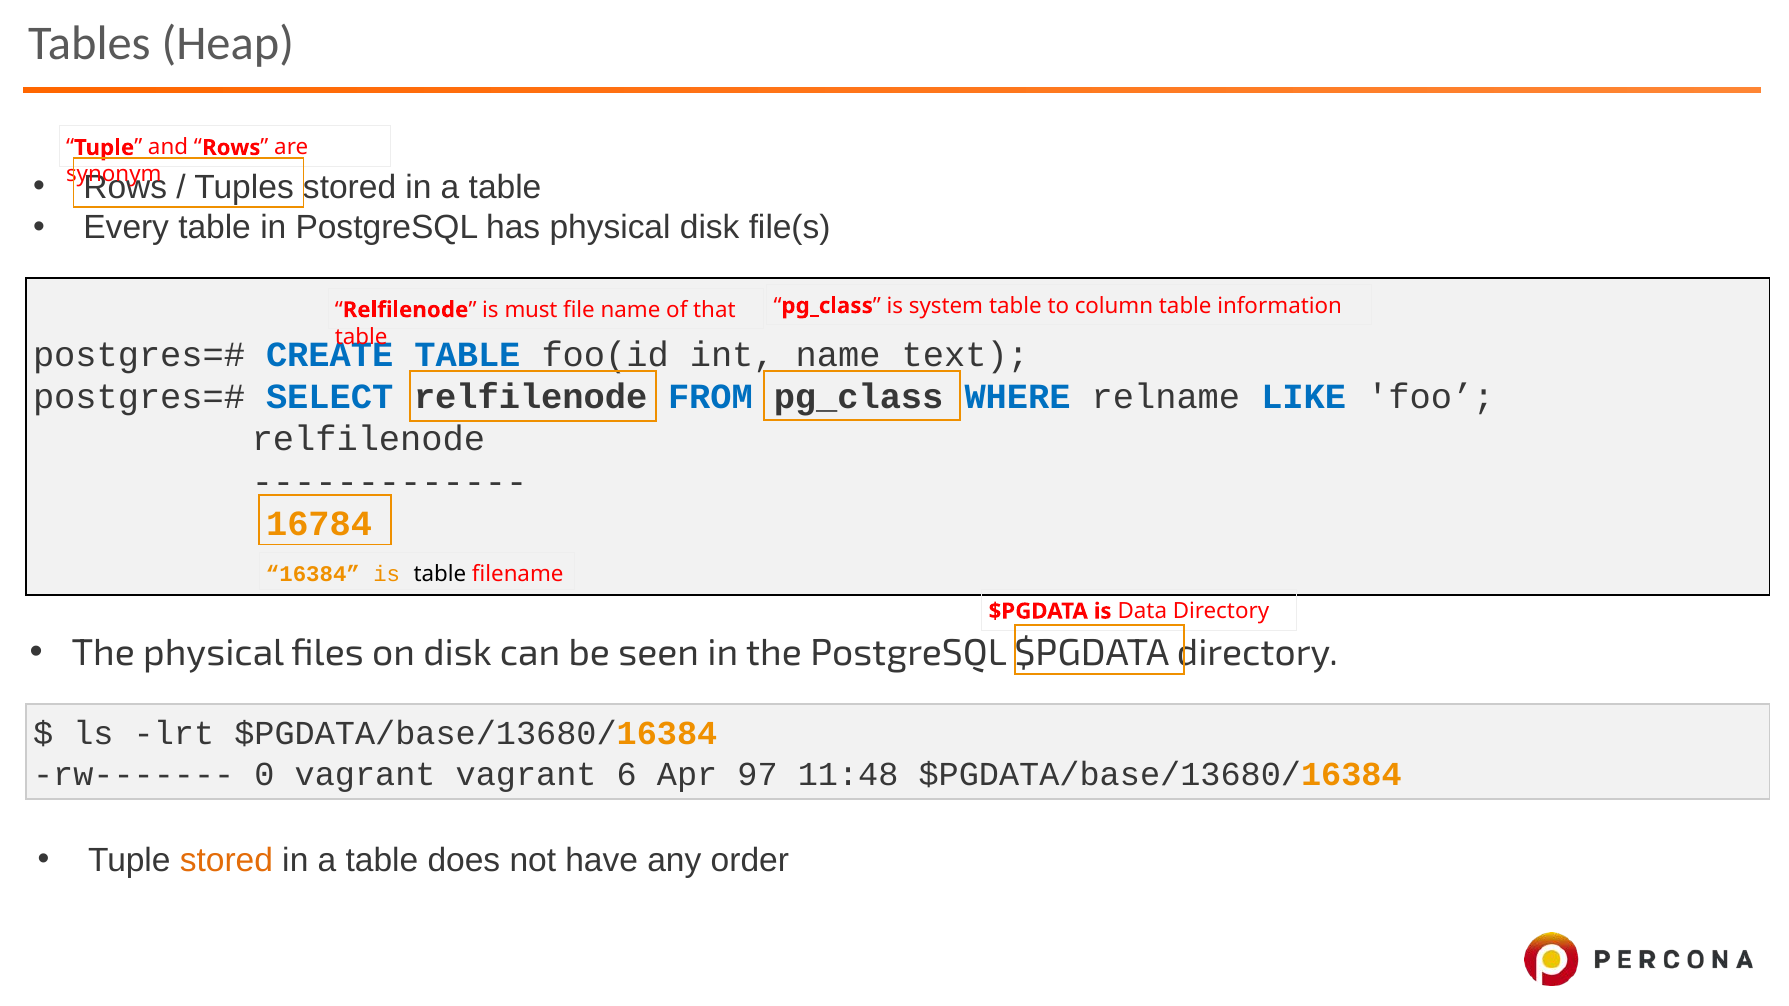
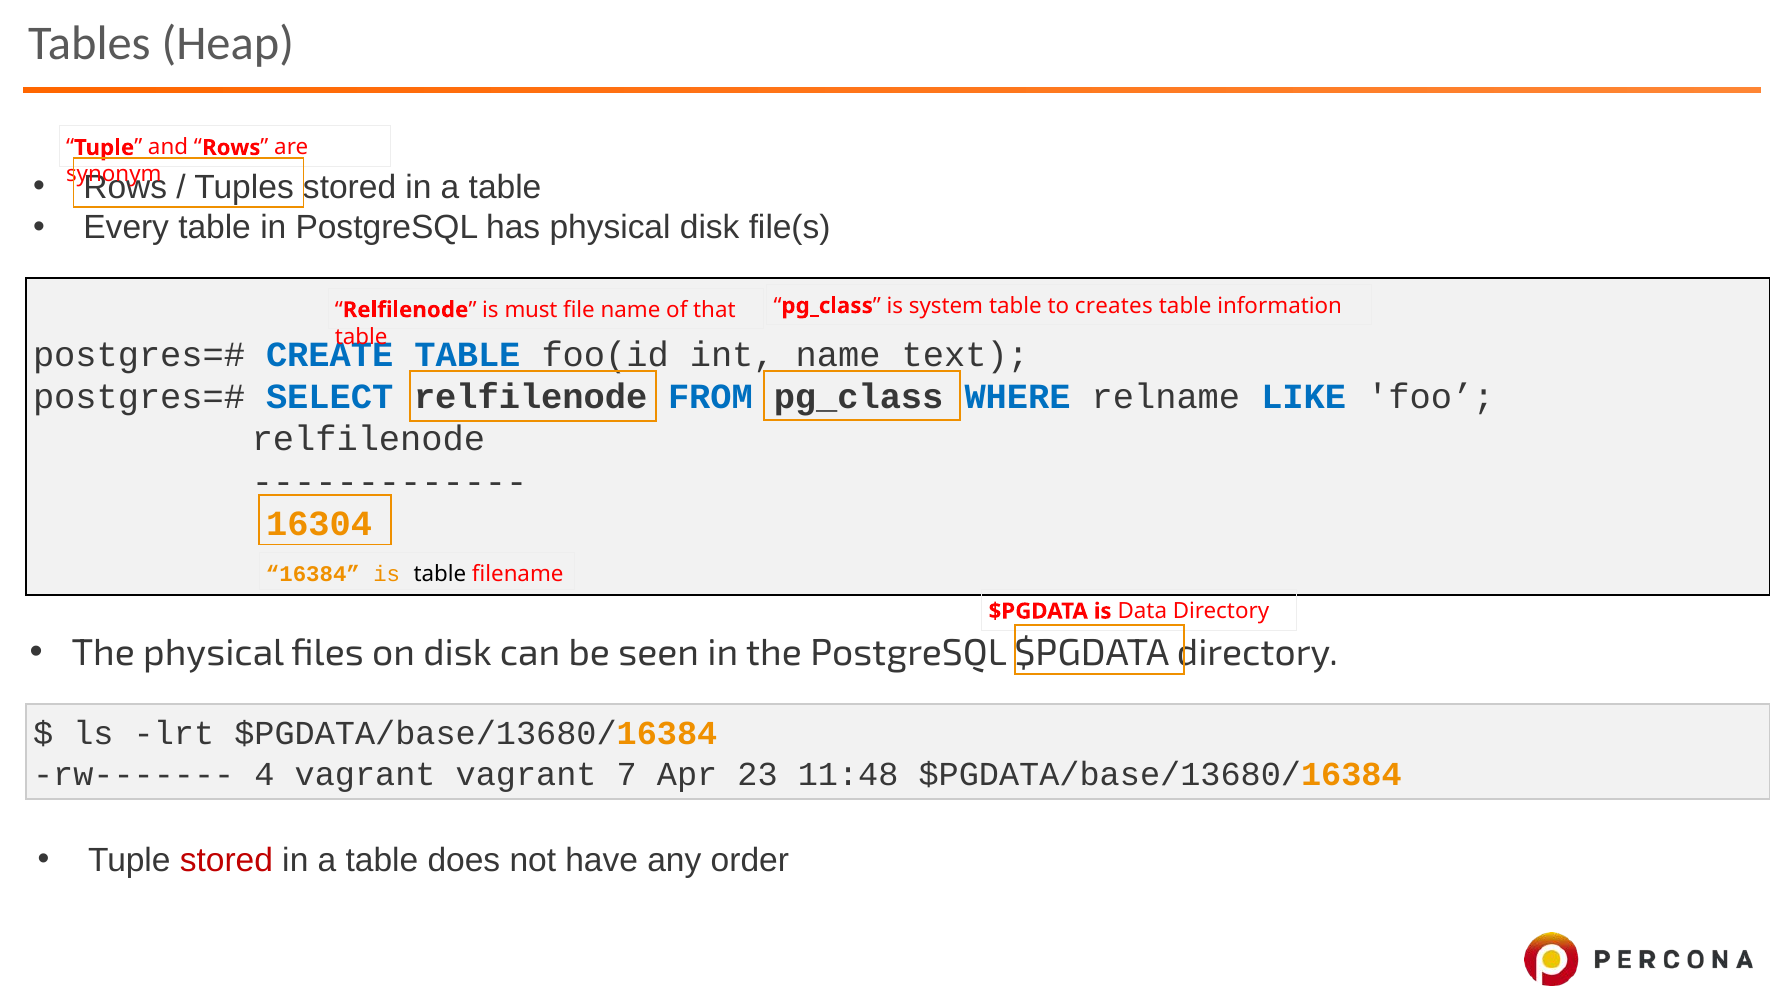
column: column -> creates
16784: 16784 -> 16304
0: 0 -> 4
6: 6 -> 7
97: 97 -> 23
stored at (226, 861) colour: orange -> red
